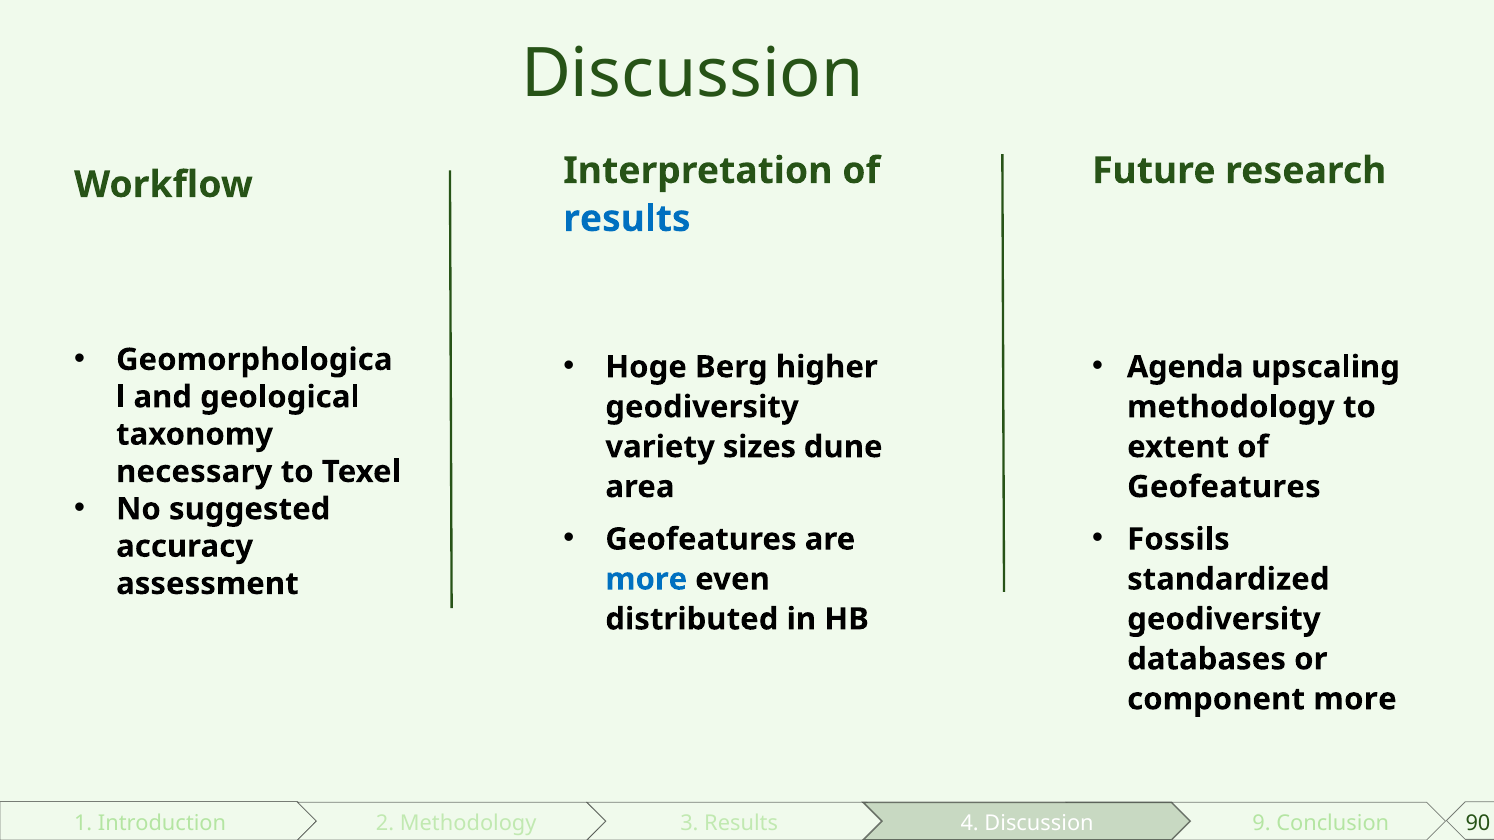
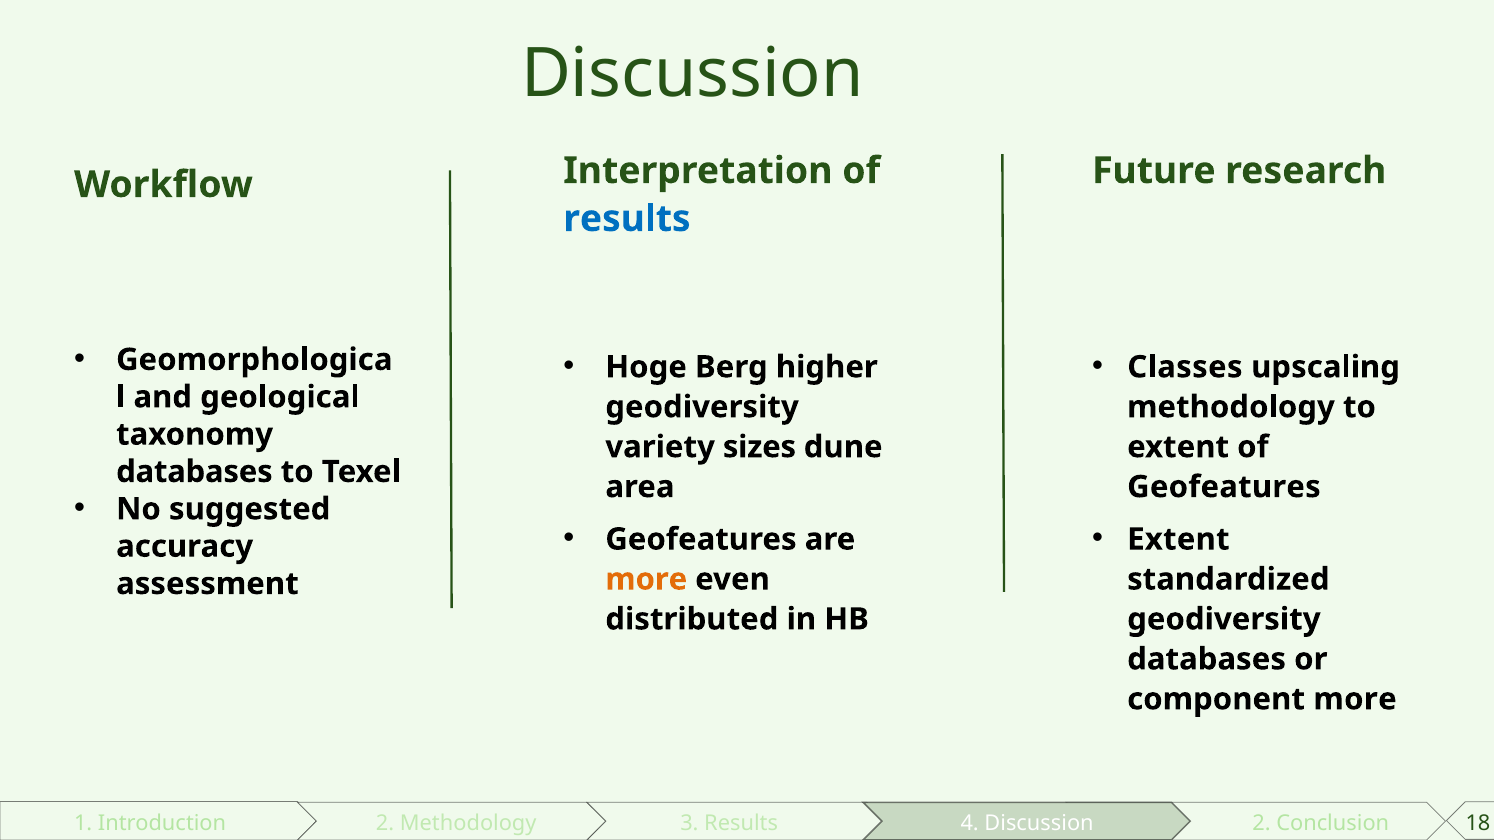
Agenda: Agenda -> Classes
necessary at (194, 472): necessary -> databases
Fossils at (1178, 540): Fossils -> Extent
more at (646, 580) colour: blue -> orange
Results 9: 9 -> 2
90: 90 -> 18
